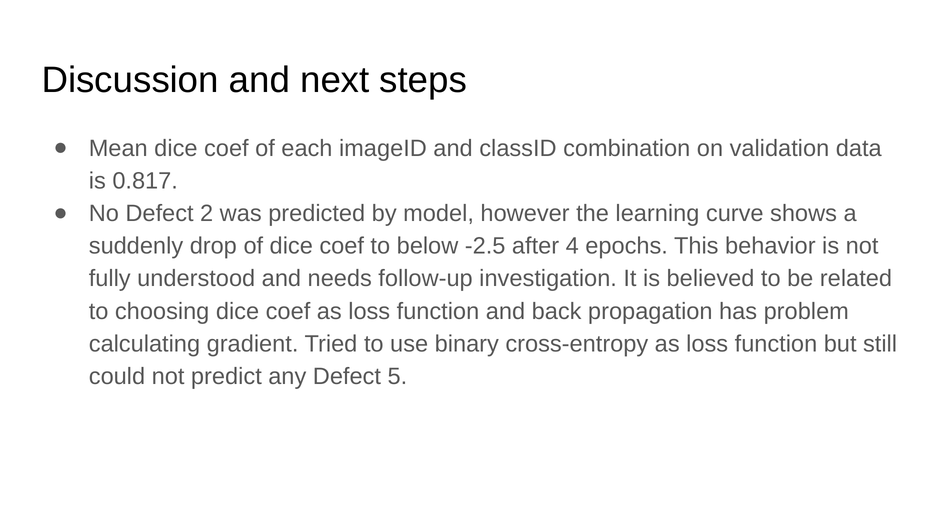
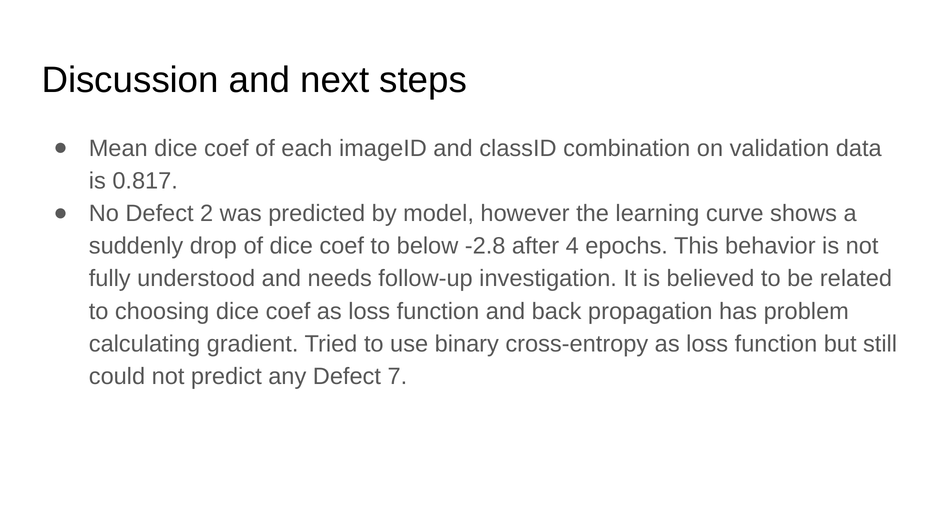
-2.5: -2.5 -> -2.8
5: 5 -> 7
